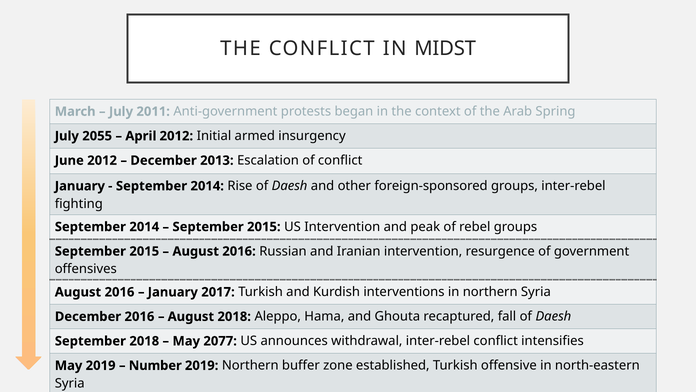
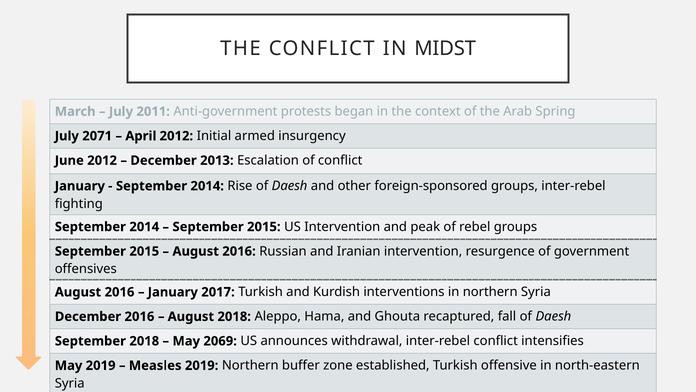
2055: 2055 -> 2071
2077: 2077 -> 2069
Number: Number -> Measles
